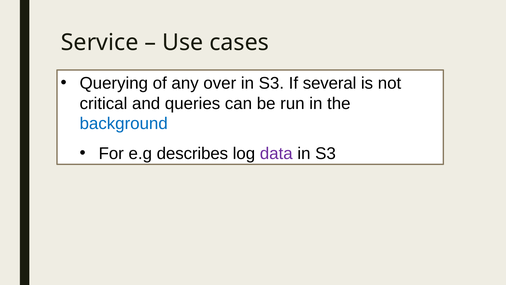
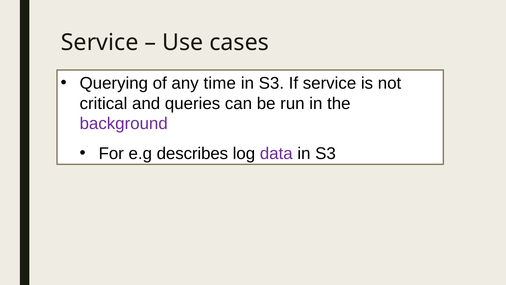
over: over -> time
If several: several -> service
background colour: blue -> purple
